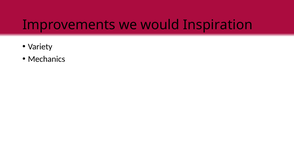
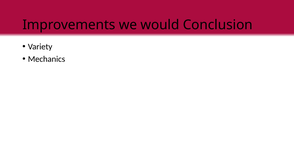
Inspiration: Inspiration -> Conclusion
